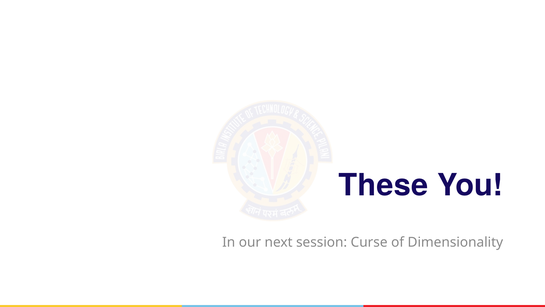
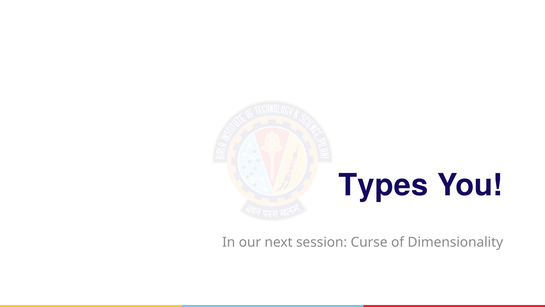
These: These -> Types
